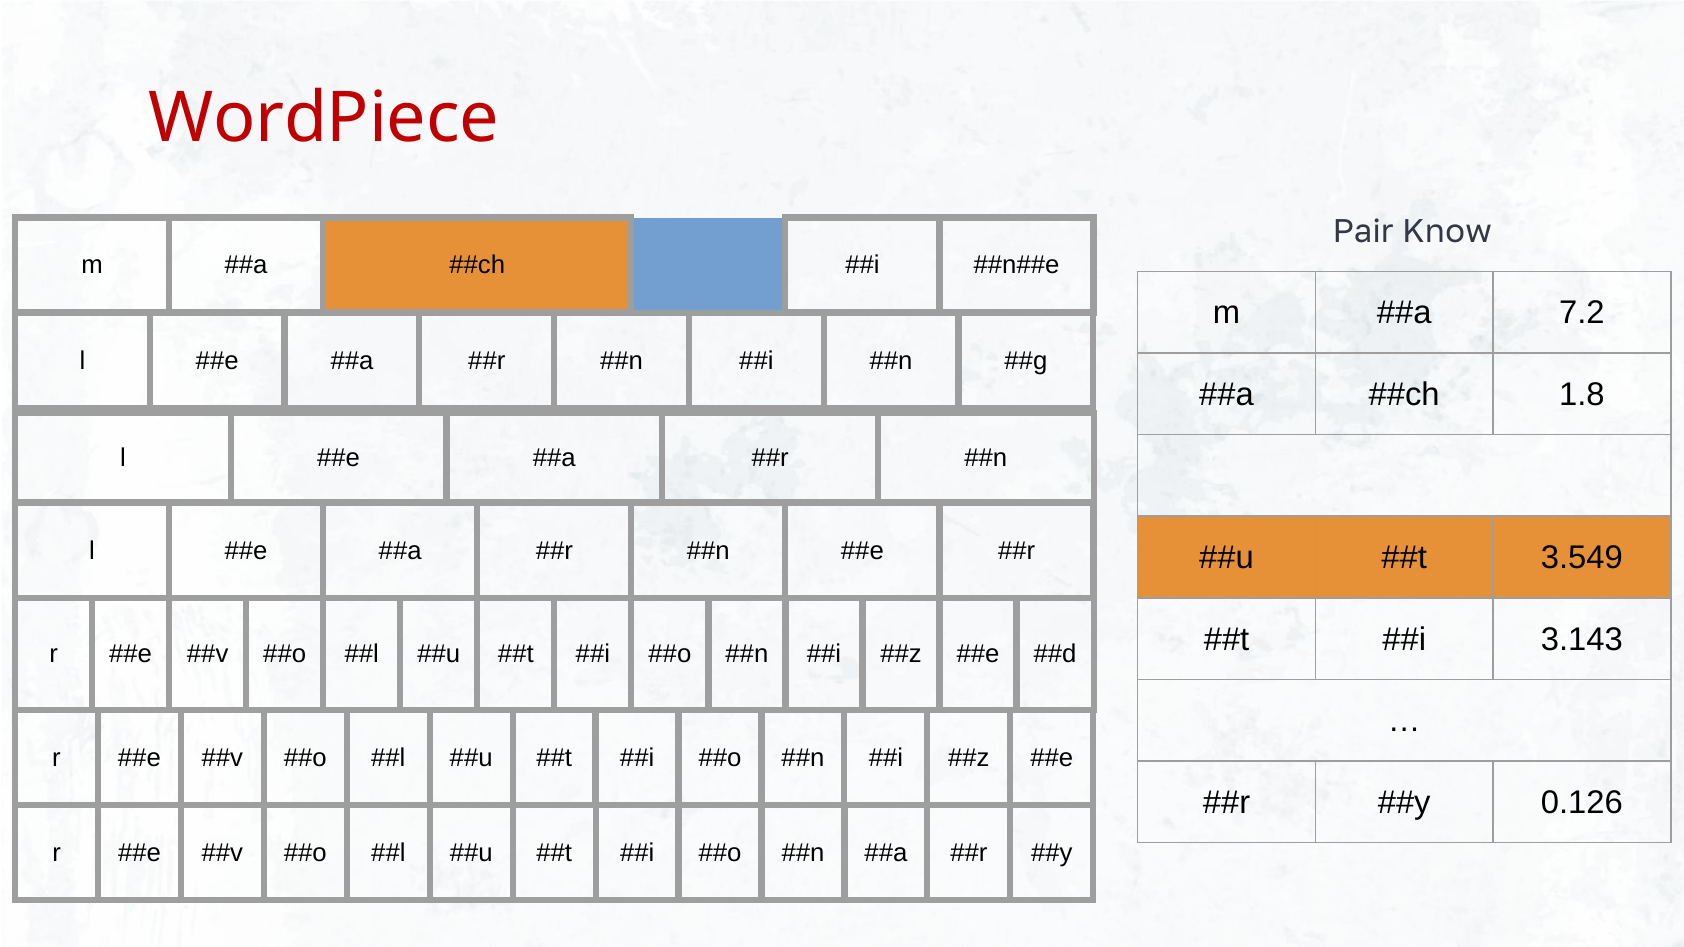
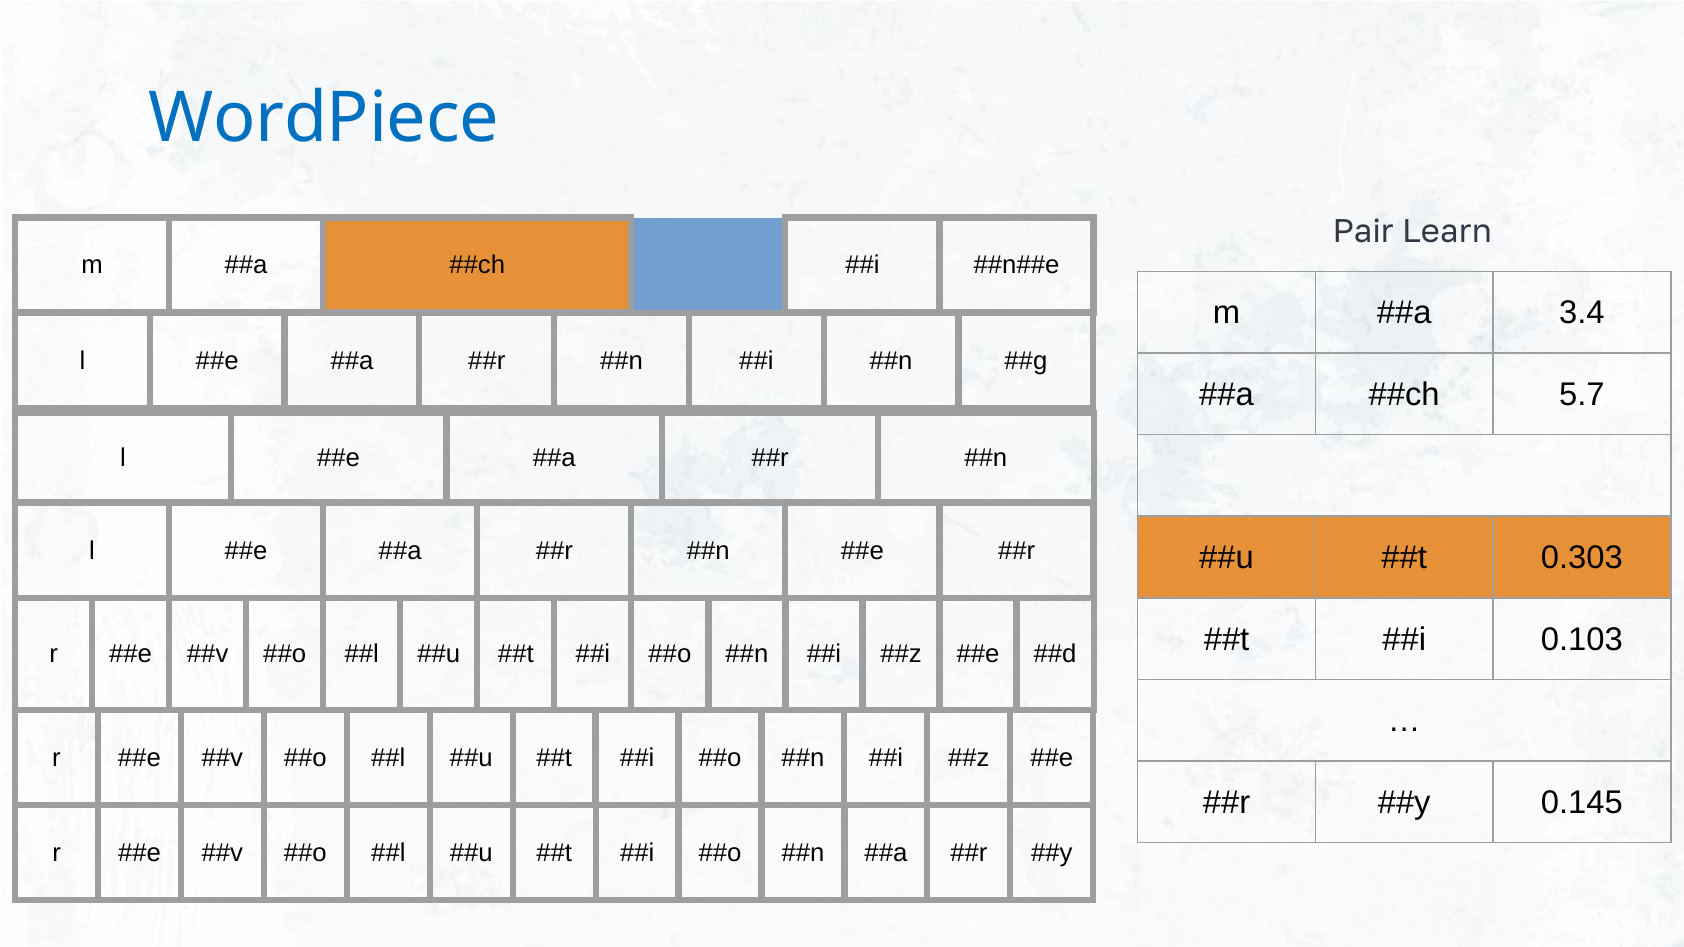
WordPiece colour: red -> blue
Know: Know -> Learn
7.2: 7.2 -> 3.4
1.8: 1.8 -> 5.7
3.549: 3.549 -> 0.303
3.143: 3.143 -> 0.103
0.126: 0.126 -> 0.145
